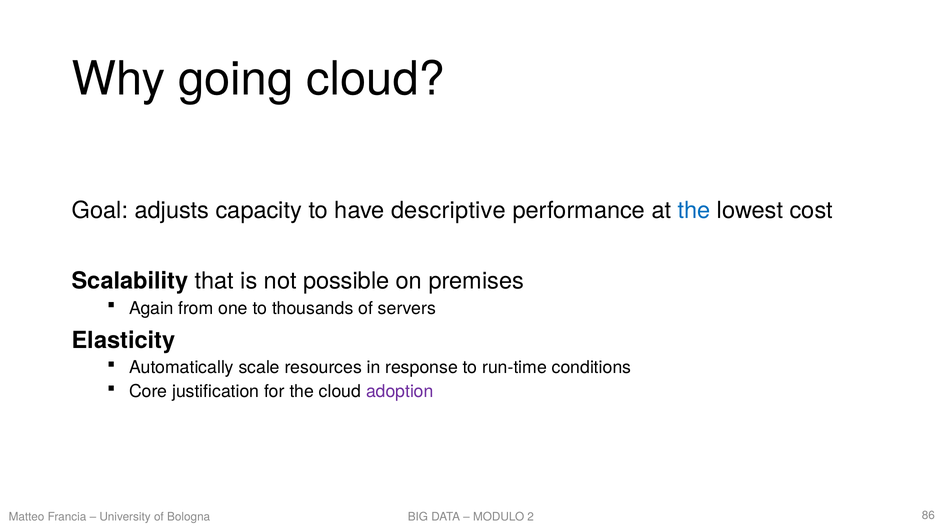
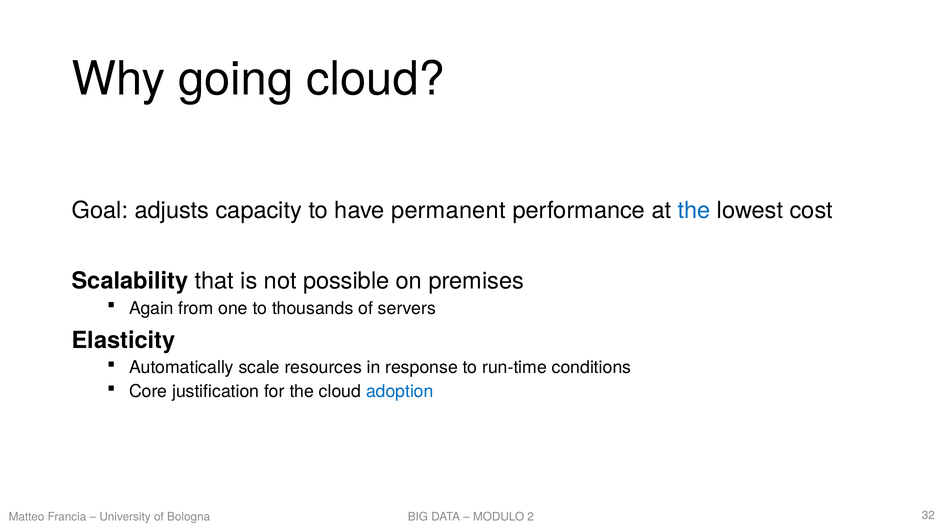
descriptive: descriptive -> permanent
adoption colour: purple -> blue
86: 86 -> 32
